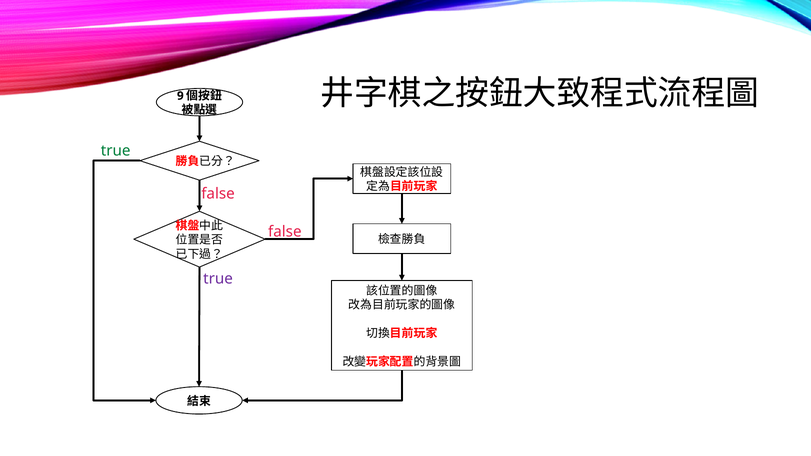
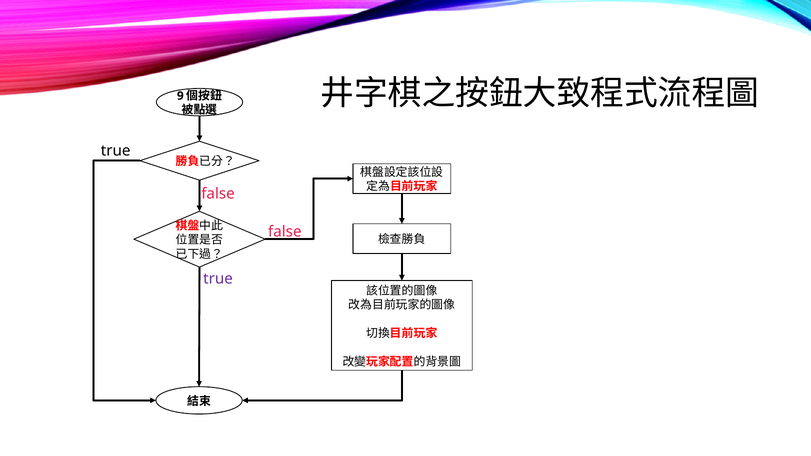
true at (116, 151) colour: green -> black
